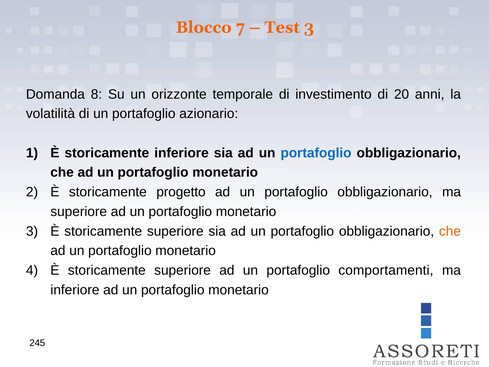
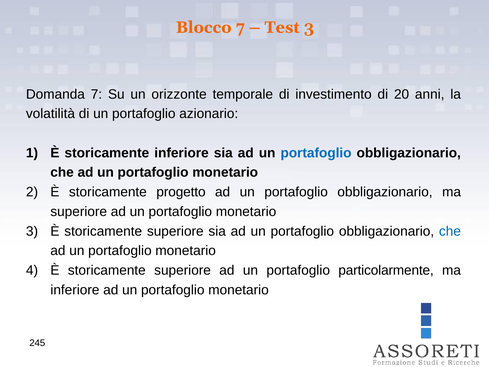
Domanda 8: 8 -> 7
che at (450, 231) colour: orange -> blue
comportamenti: comportamenti -> particolarmente
